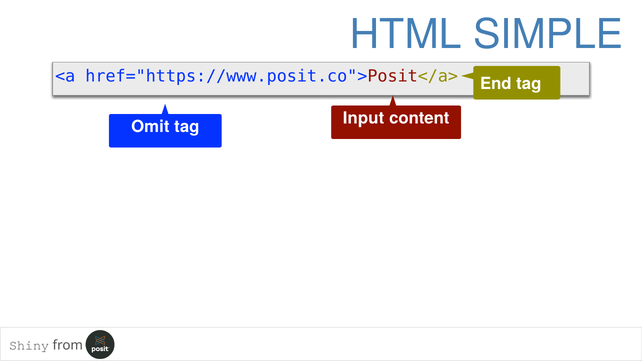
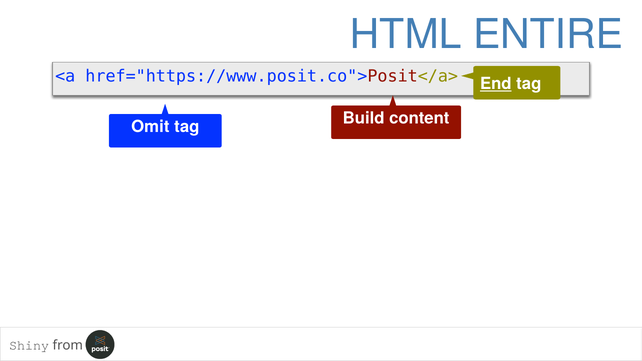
SIMPLE: SIMPLE -> ENTIRE
End underline: none -> present
Input: Input -> Build
